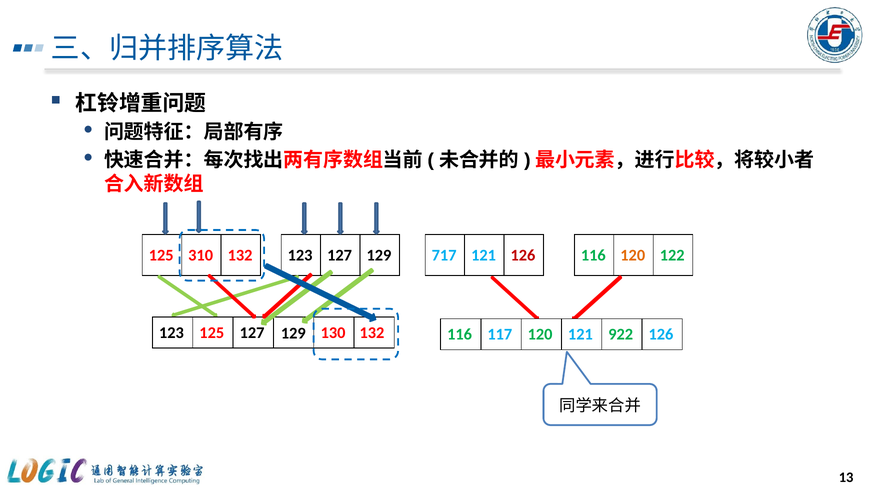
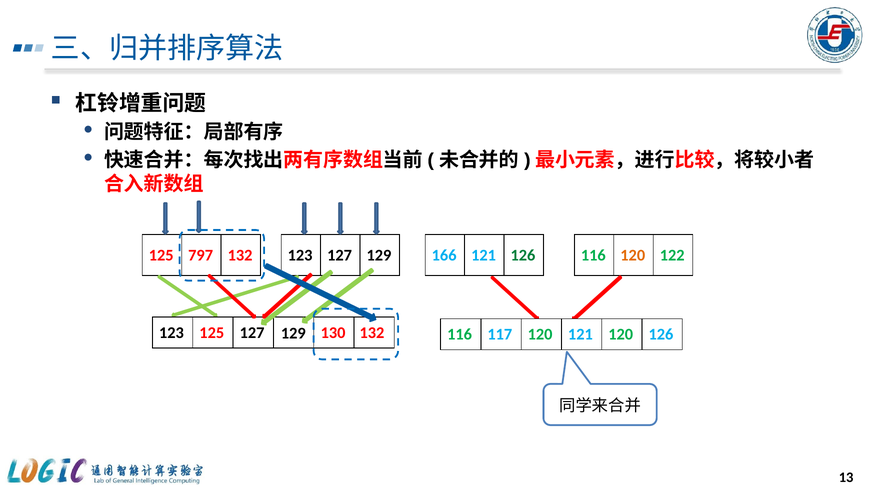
310: 310 -> 797
717: 717 -> 166
126 at (523, 255) colour: red -> green
121 922: 922 -> 120
